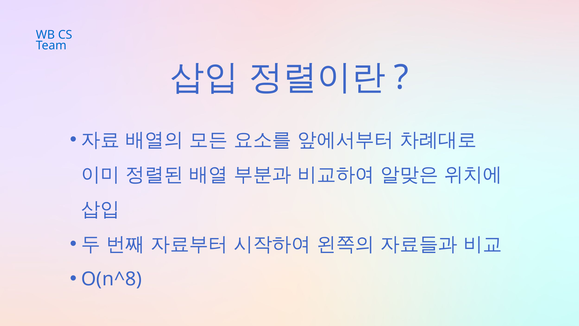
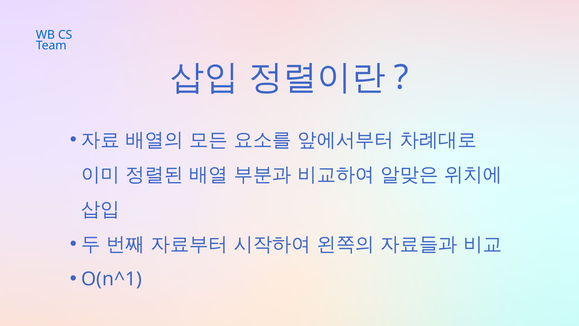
O(n^8: O(n^8 -> O(n^1
